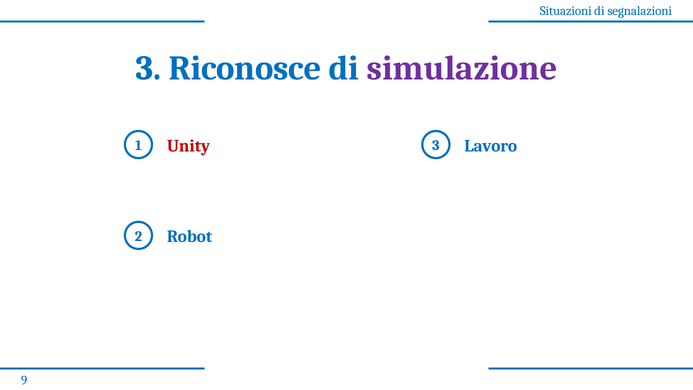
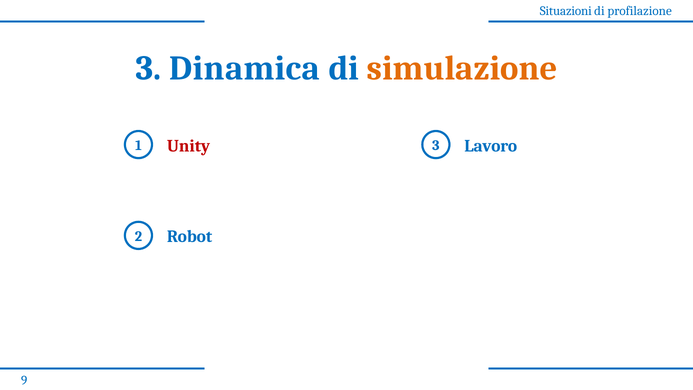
segnalazioni: segnalazioni -> profilazione
Riconosce: Riconosce -> Dinamica
simulazione colour: purple -> orange
